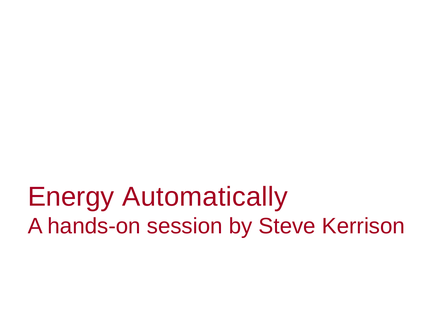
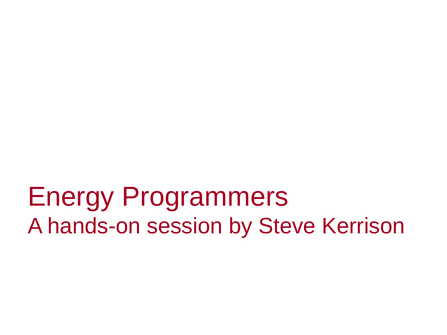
Automatically: Automatically -> Programmers
